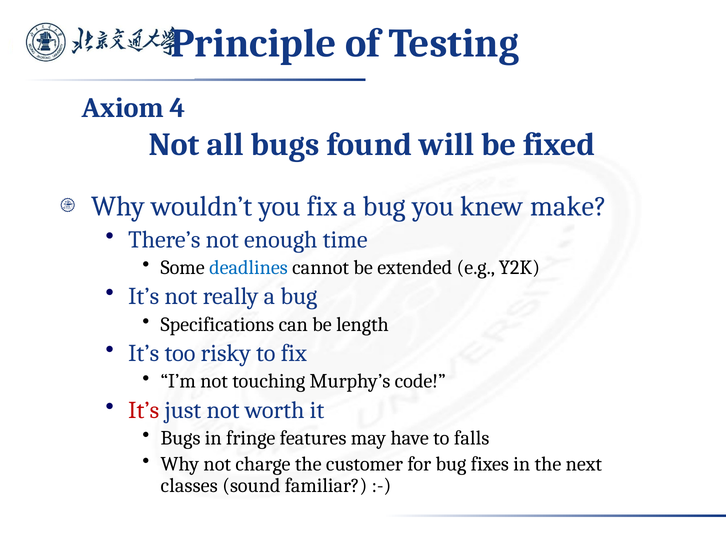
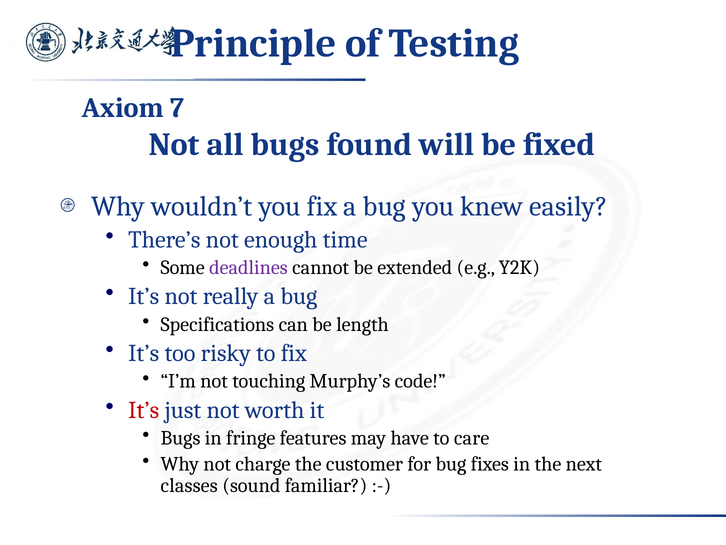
4: 4 -> 7
make: make -> easily
deadlines colour: blue -> purple
falls: falls -> care
